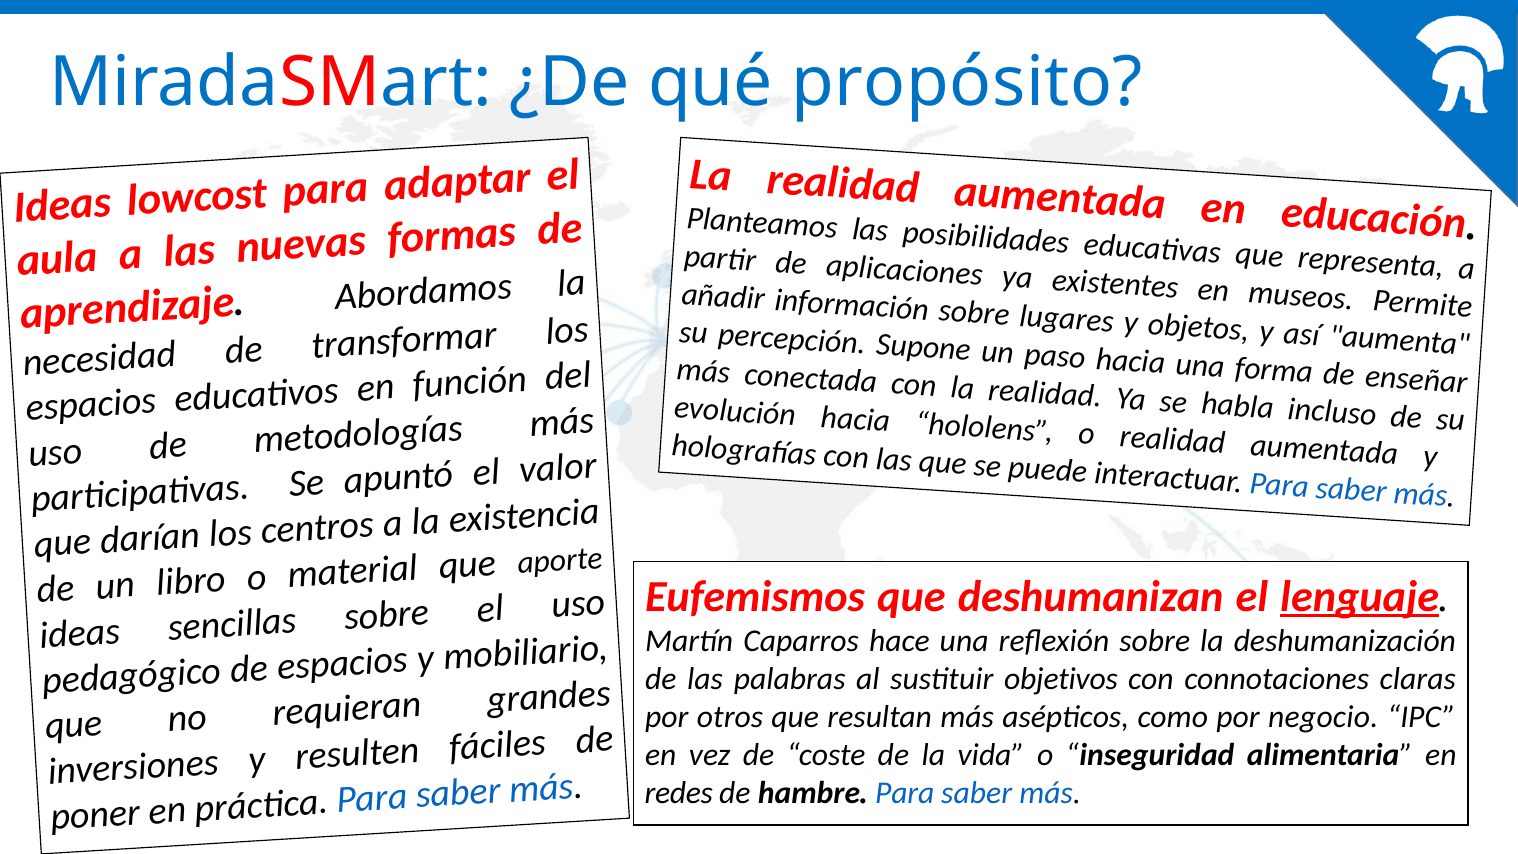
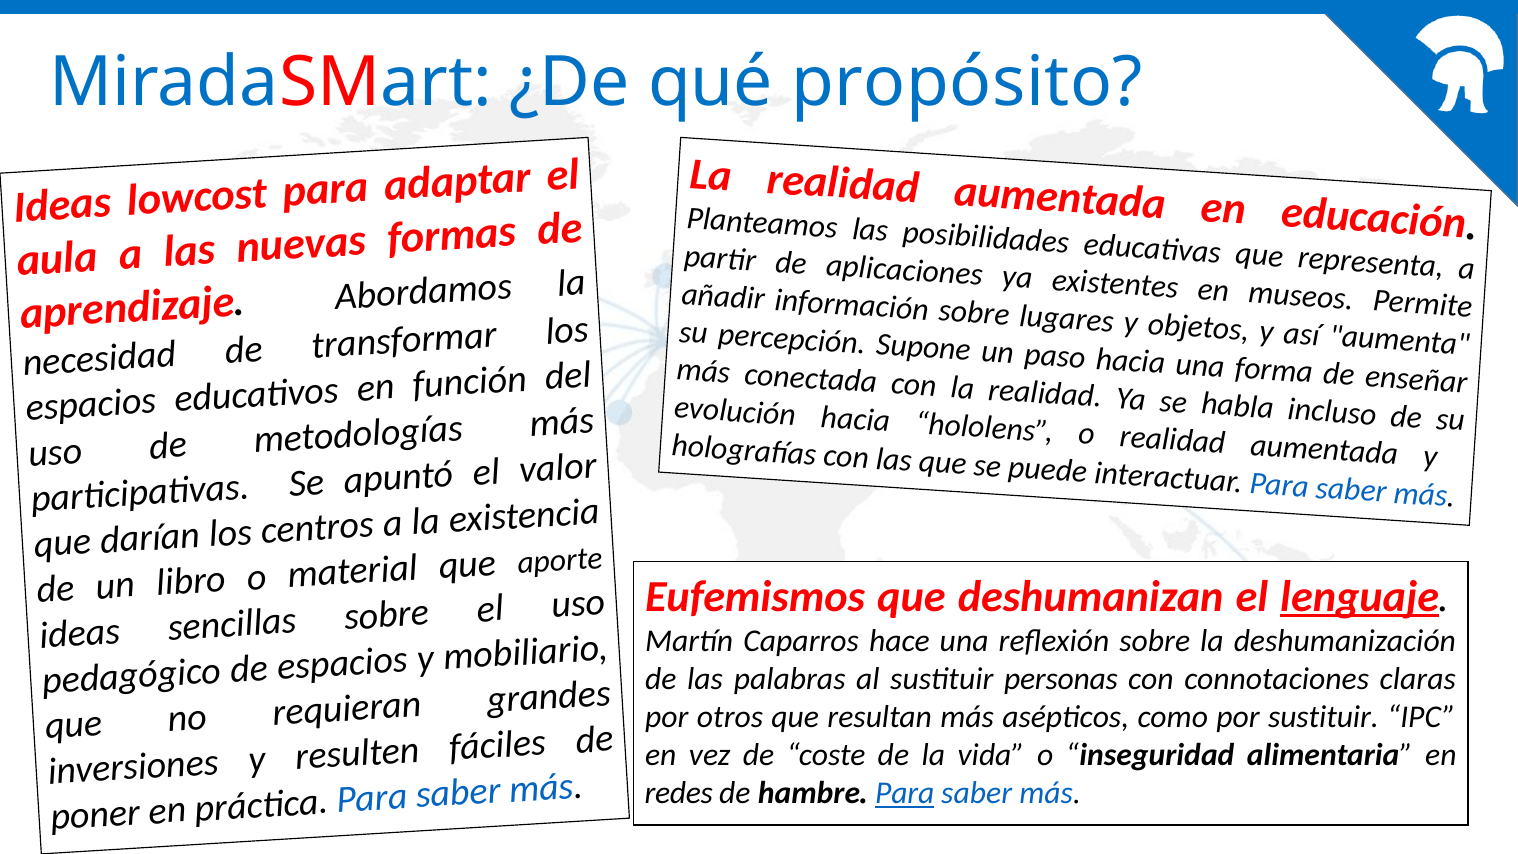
objetivos: objetivos -> personas
por negocio: negocio -> sustituir
Para at (905, 793) underline: none -> present
